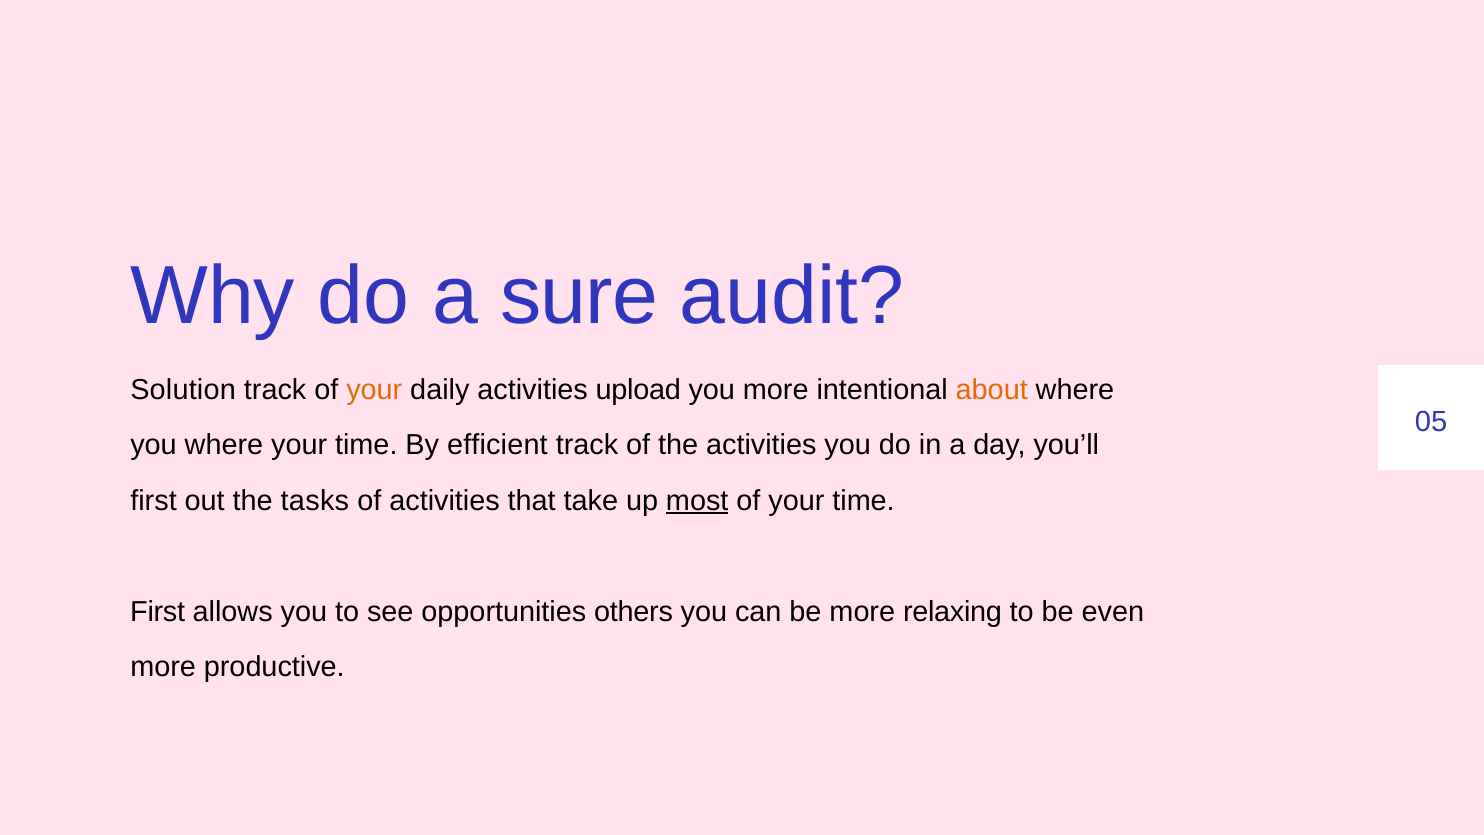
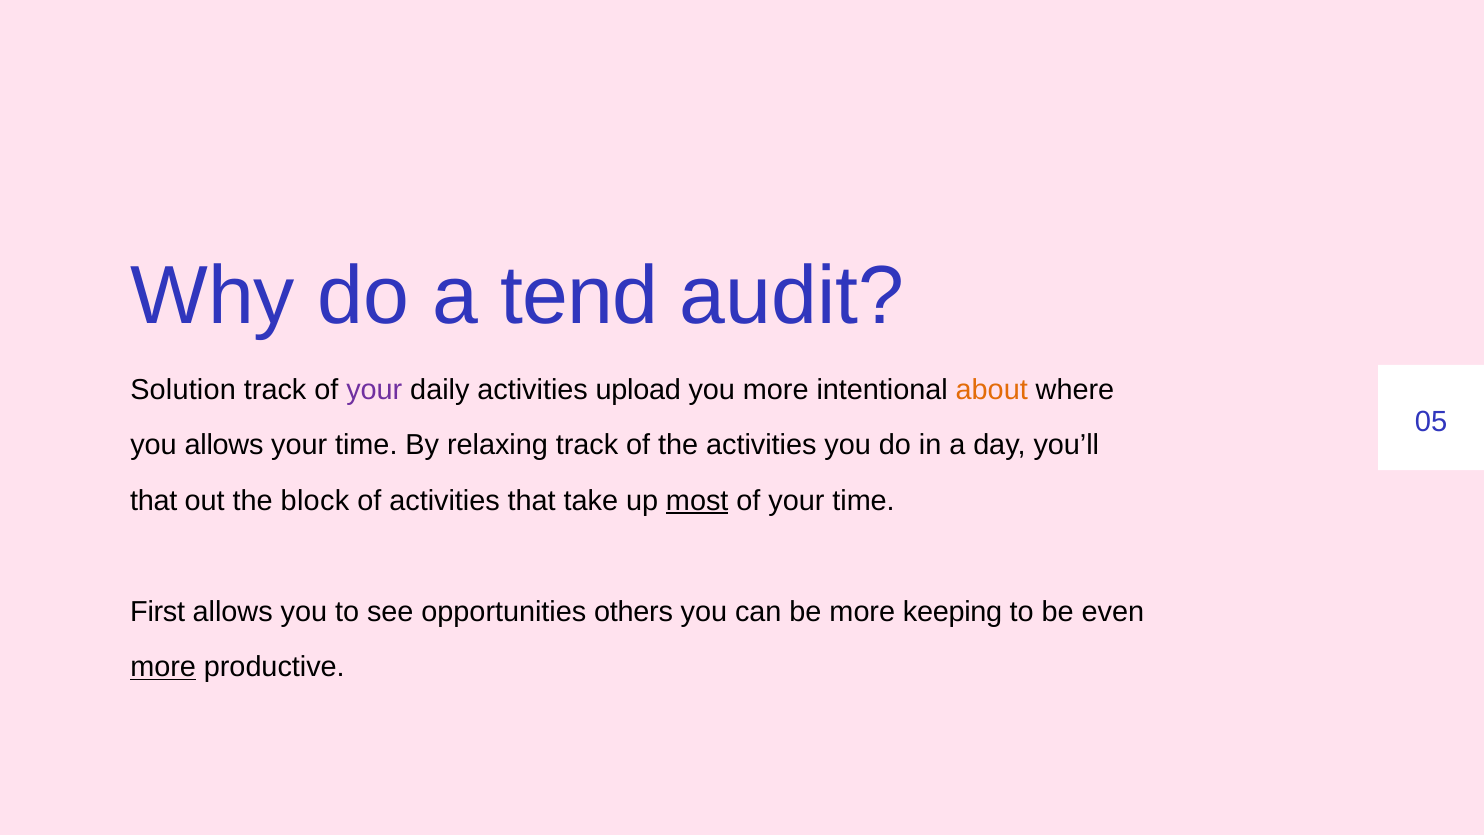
sure: sure -> tend
your at (374, 390) colour: orange -> purple
you where: where -> allows
efficient: efficient -> relaxing
first at (154, 501): first -> that
tasks: tasks -> block
relaxing: relaxing -> keeping
more at (163, 667) underline: none -> present
